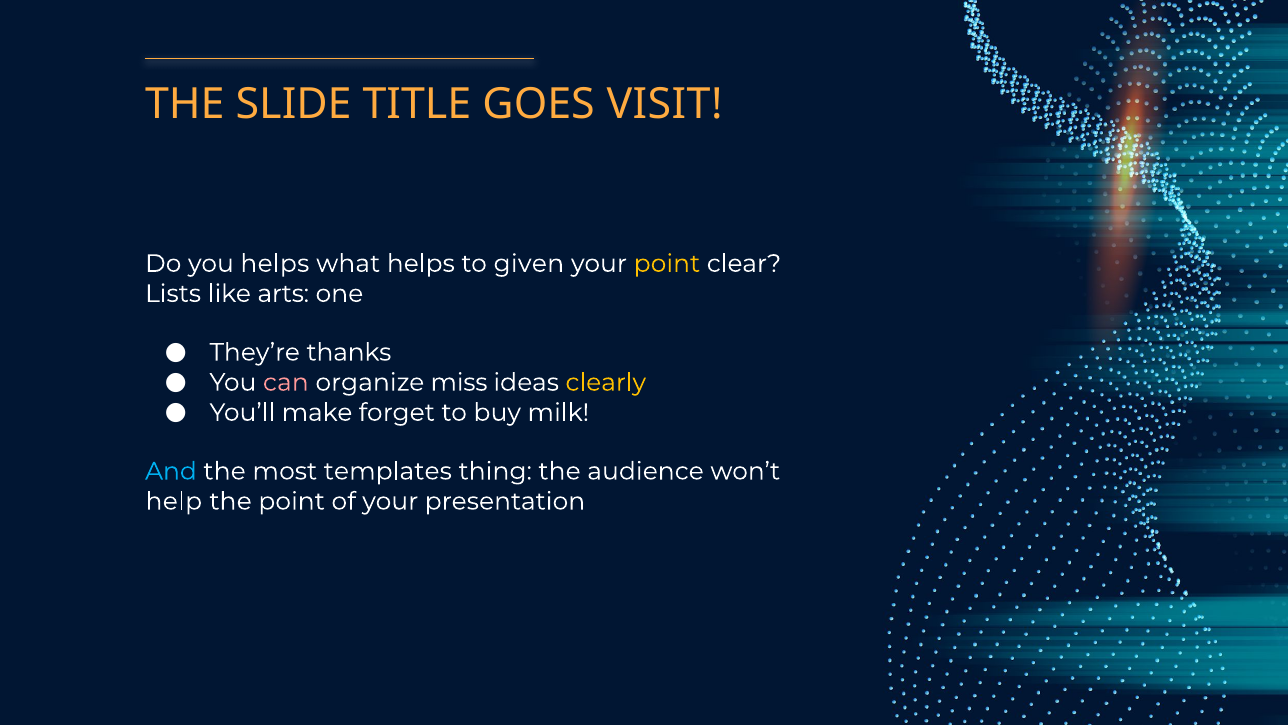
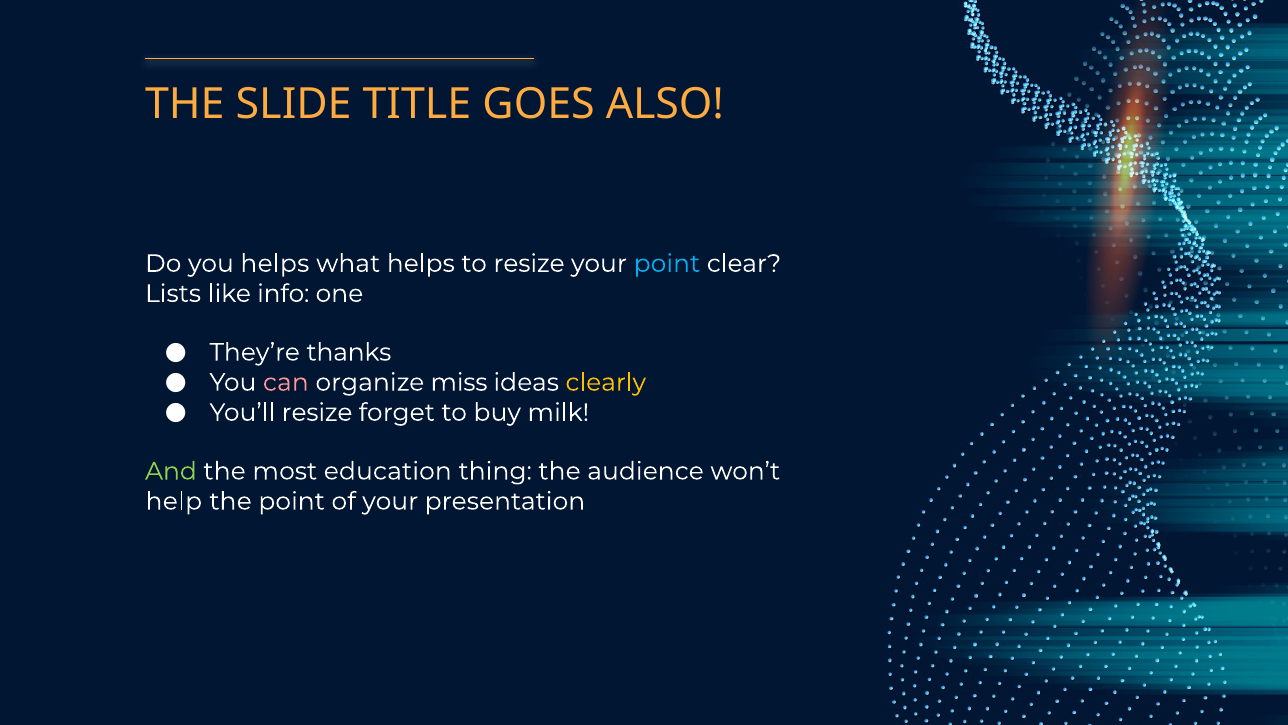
VISIT: VISIT -> ALSO
to given: given -> resize
point at (667, 263) colour: yellow -> light blue
arts: arts -> info
You’ll make: make -> resize
And colour: light blue -> light green
templates: templates -> education
